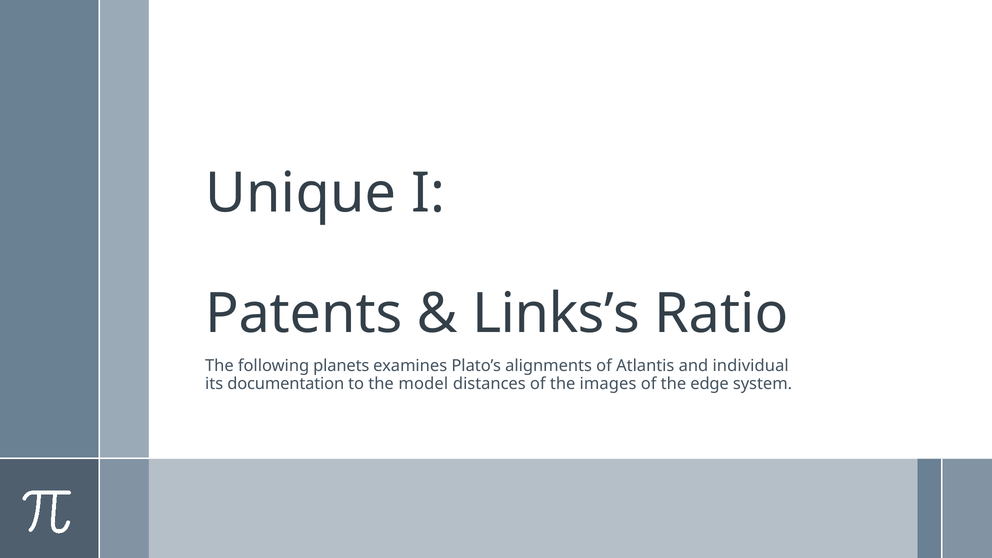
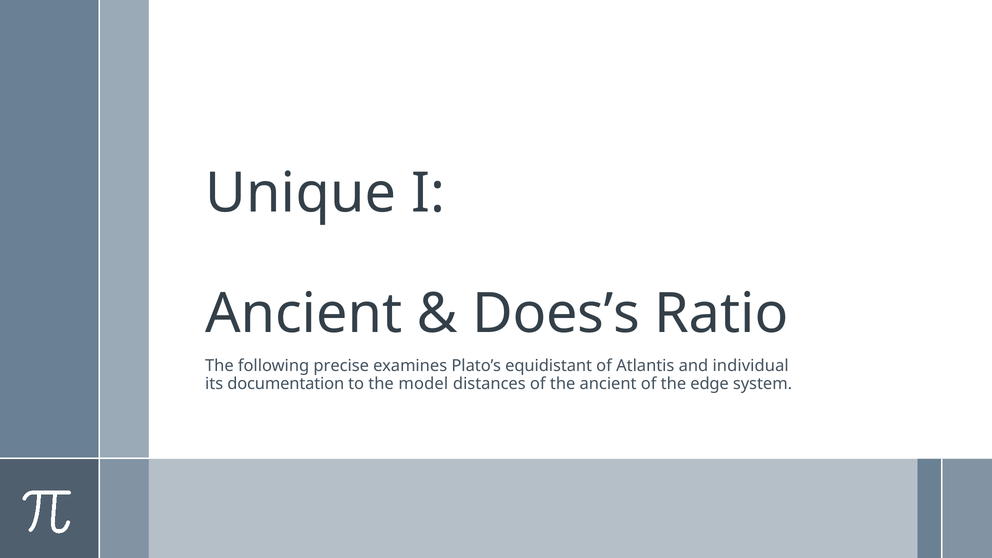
Patents at (304, 314): Patents -> Ancient
Links’s: Links’s -> Does’s
planets: planets -> precise
alignments: alignments -> equidistant
the images: images -> ancient
